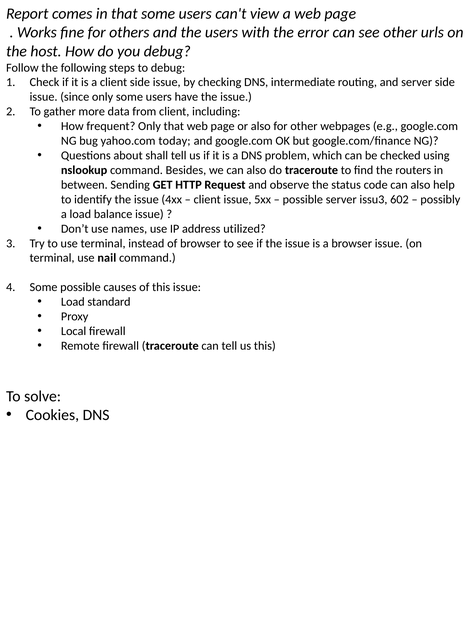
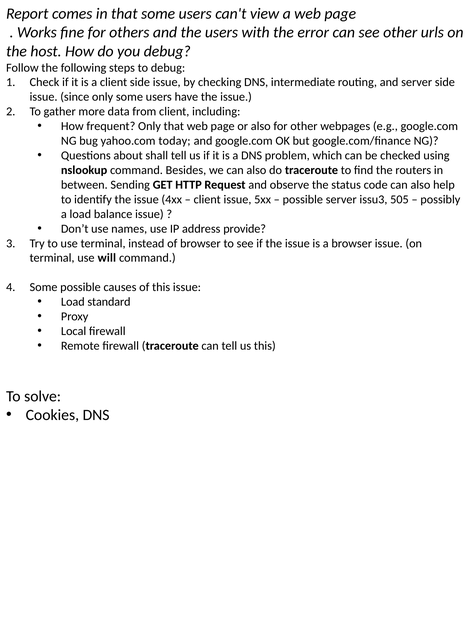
602: 602 -> 505
utilized: utilized -> provide
nail: nail -> will
